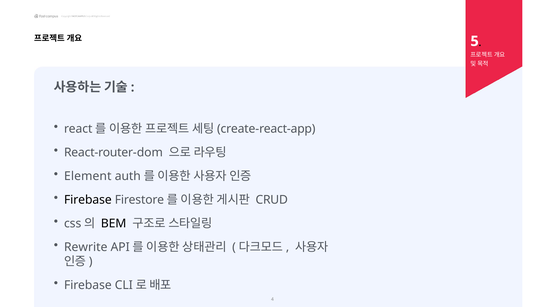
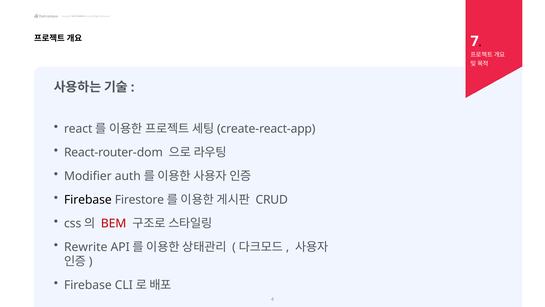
5: 5 -> 7
Element: Element -> Modifier
BEM colour: black -> red
